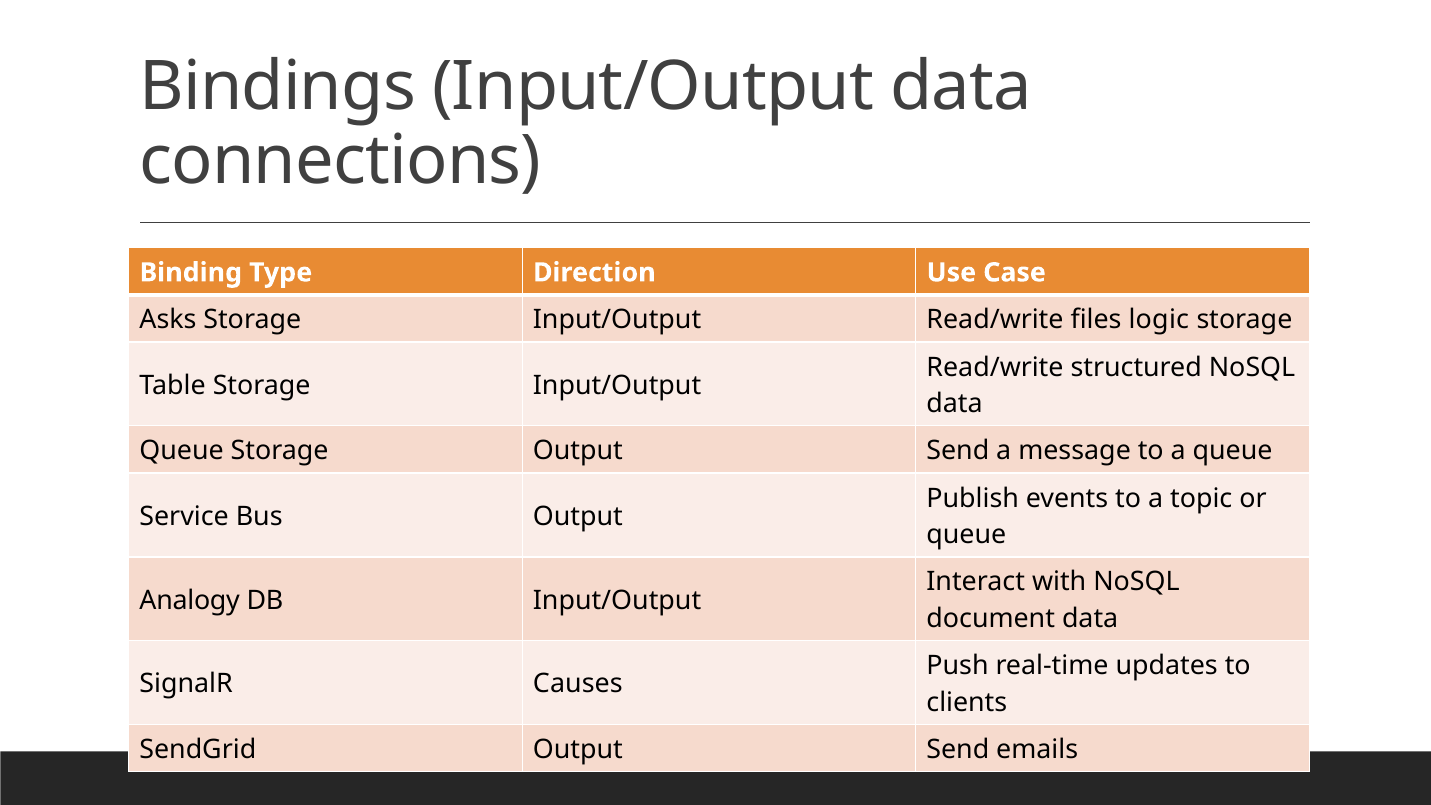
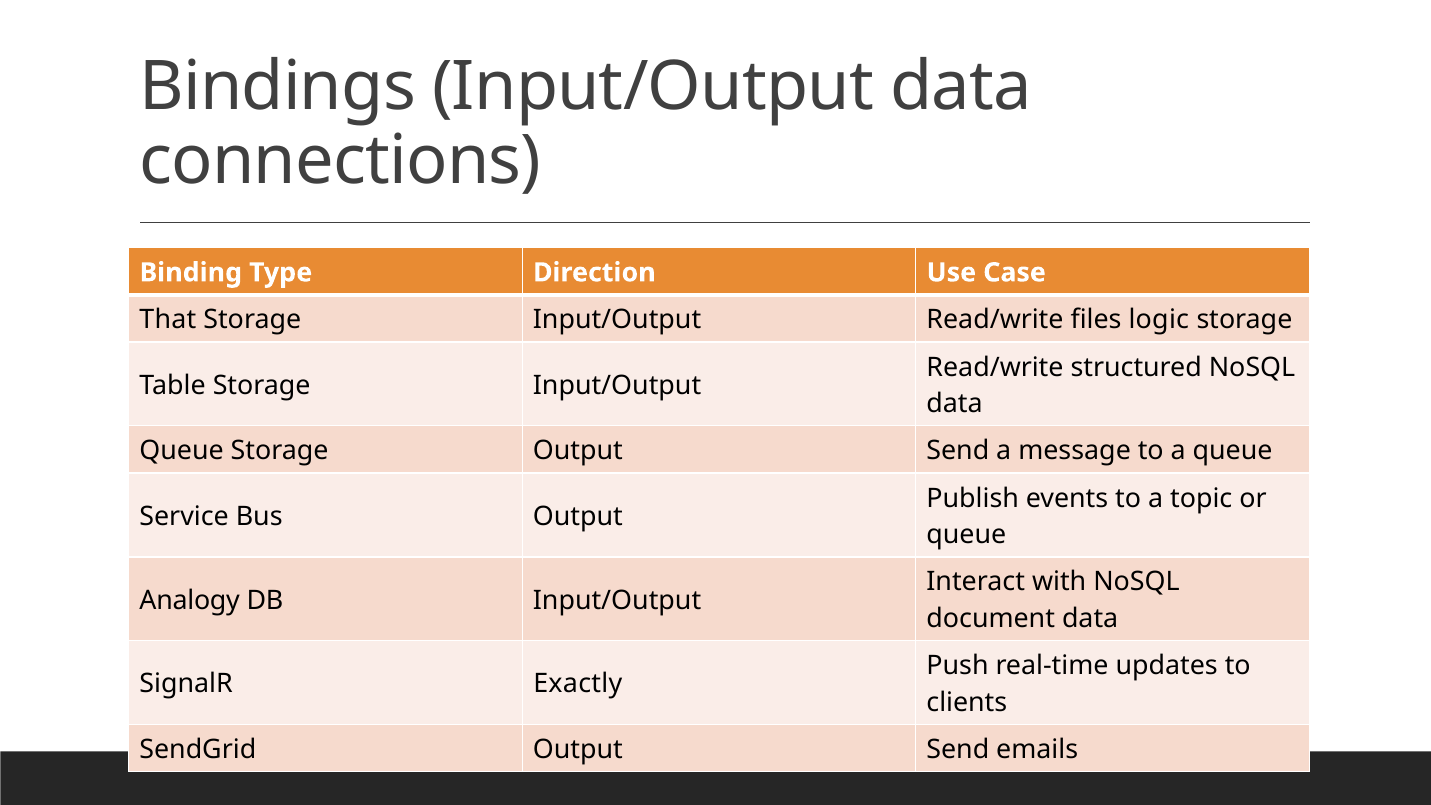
Asks: Asks -> That
Causes: Causes -> Exactly
